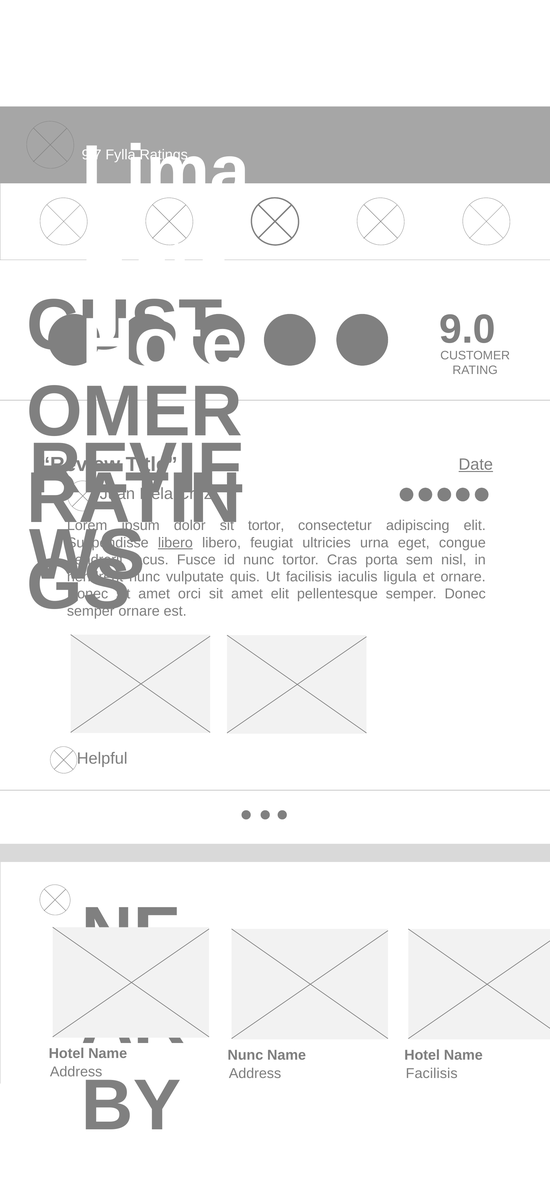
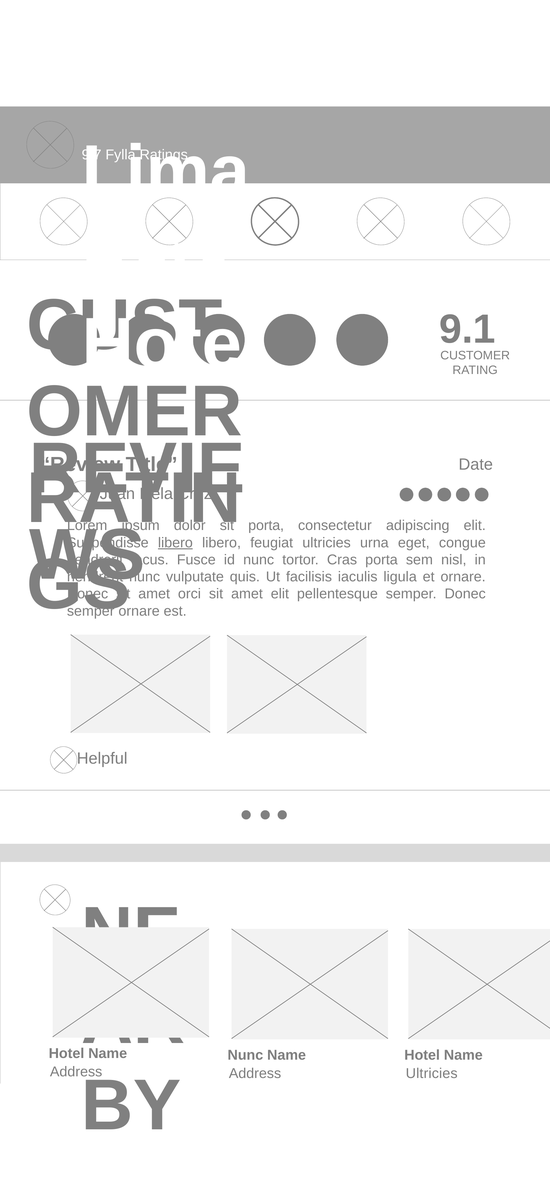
9.0: 9.0 -> 9.1
Date underline: present -> none
tortor at (266, 526): tortor -> porta
Facilisis at (432, 1074): Facilisis -> Ultricies
